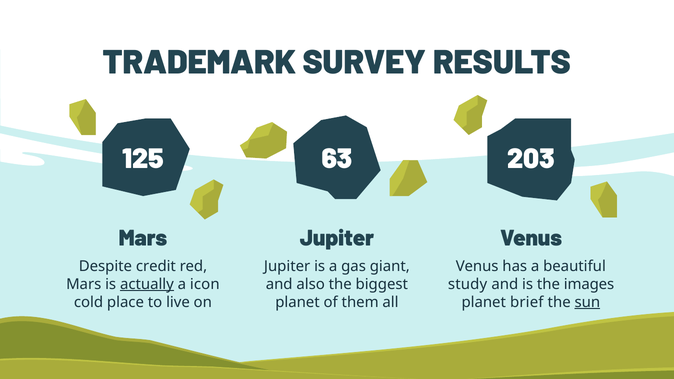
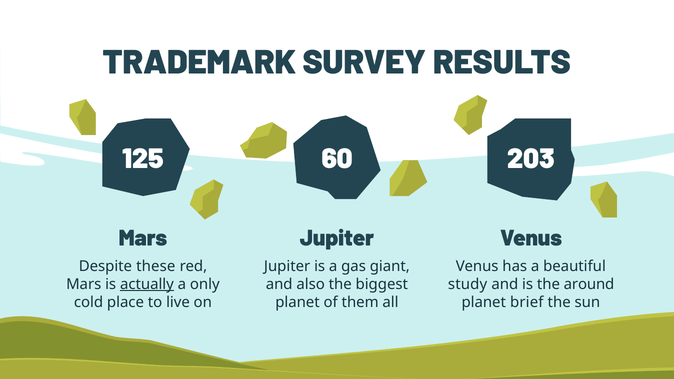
63: 63 -> 60
credit: credit -> these
icon: icon -> only
images: images -> around
sun underline: present -> none
